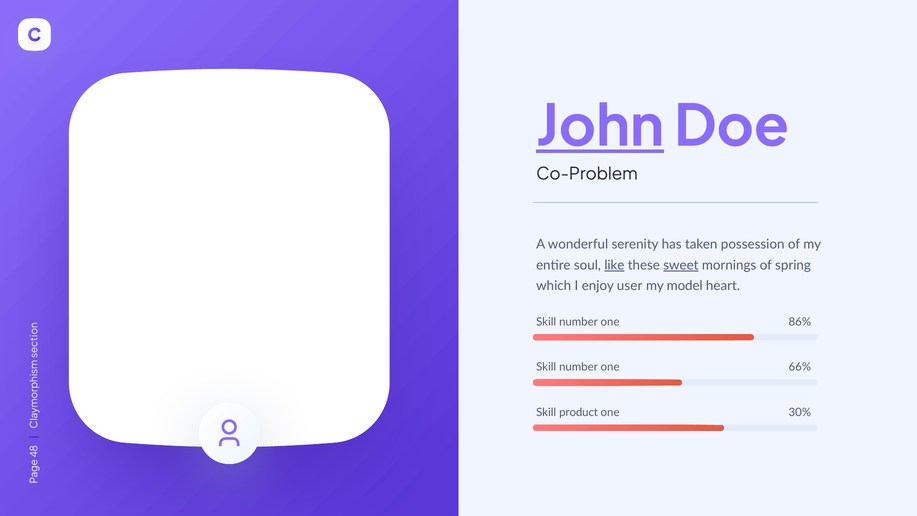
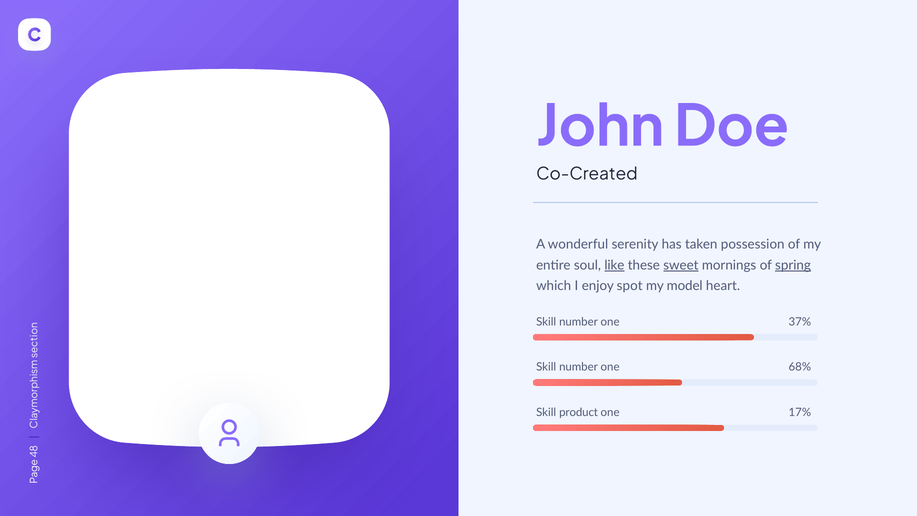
John underline: present -> none
Co-Problem: Co-Problem -> Co-Created
spring underline: none -> present
user: user -> spot
86%: 86% -> 37%
66%: 66% -> 68%
30%: 30% -> 17%
